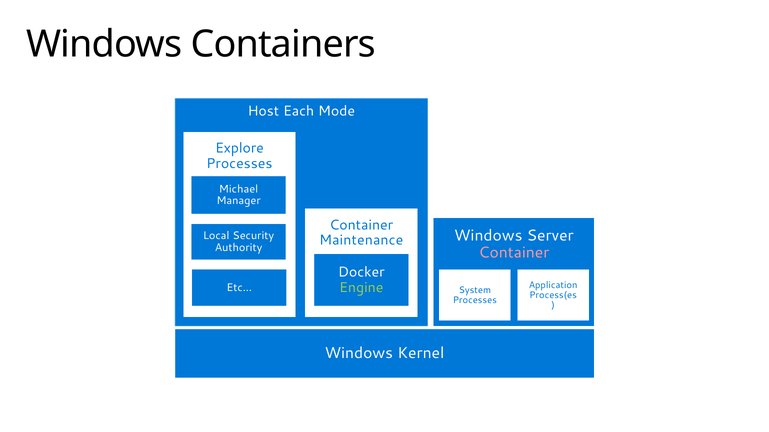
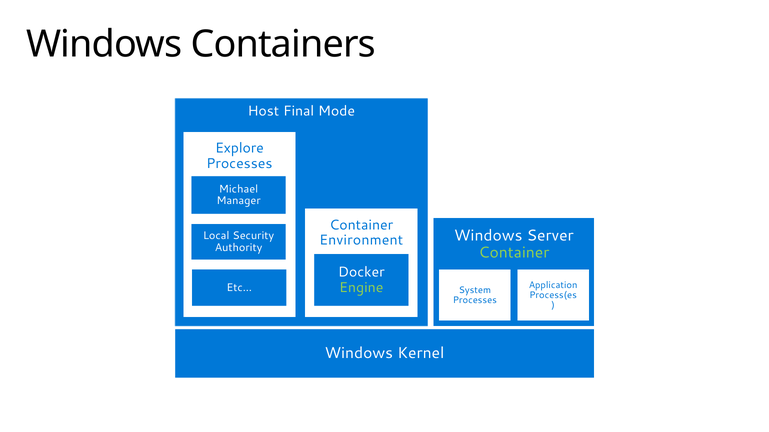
Each: Each -> Final
Maintenance: Maintenance -> Environment
Container at (514, 253) colour: pink -> light green
